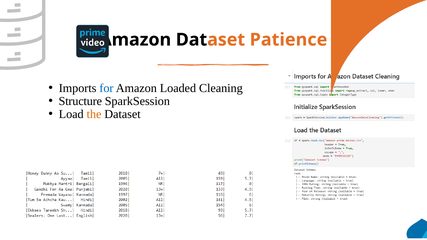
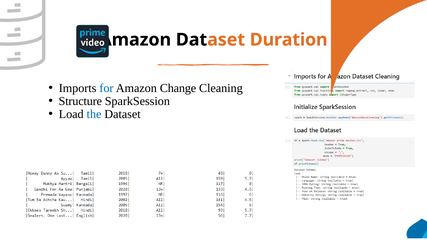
Patience: Patience -> Duration
Loaded: Loaded -> Change
the colour: orange -> blue
